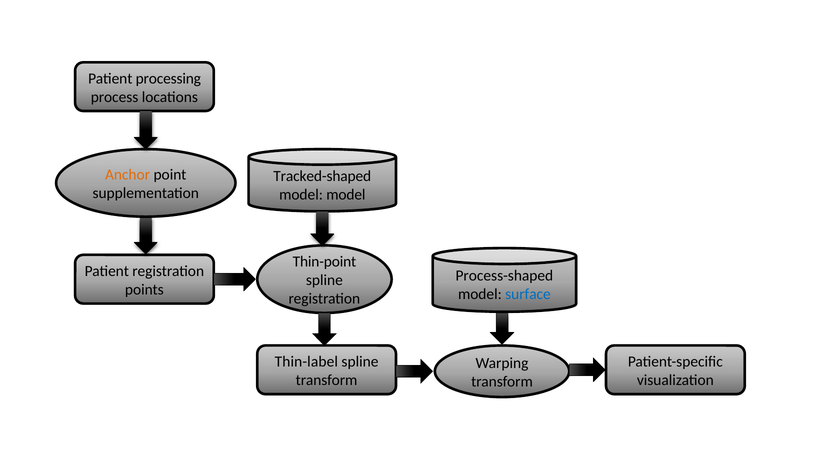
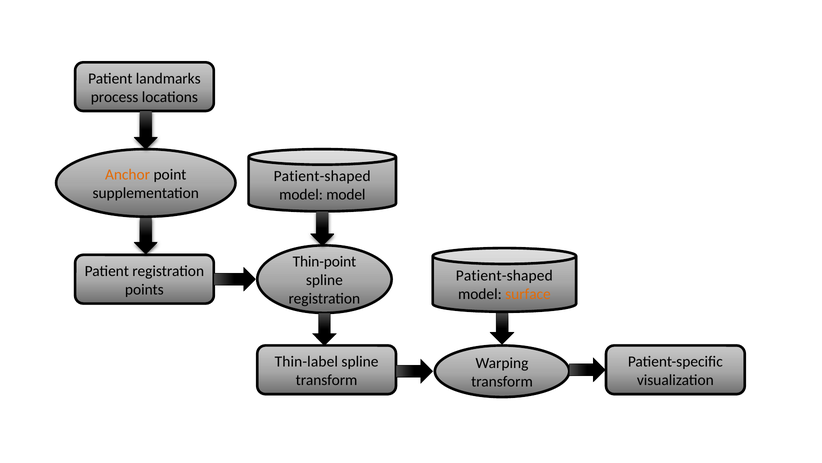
processing: processing -> landmarks
Tracked-shaped at (322, 176): Tracked-shaped -> Patient-shaped
Process-shaped at (504, 275): Process-shaped -> Patient-shaped
surface colour: blue -> orange
